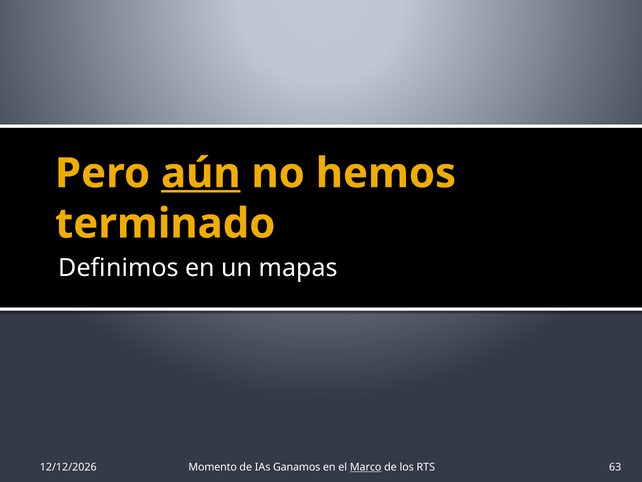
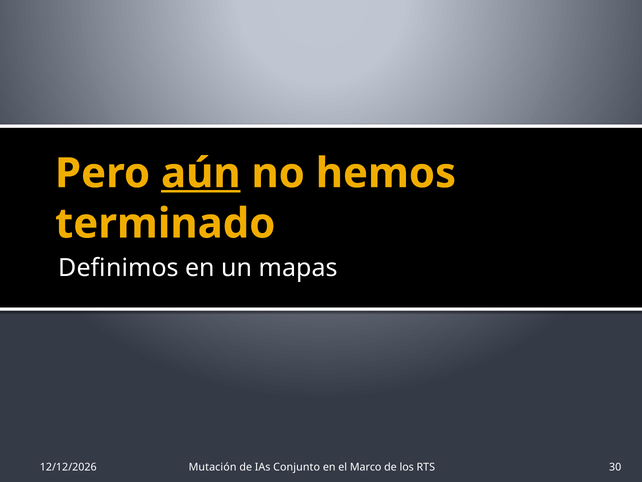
Momento: Momento -> Mutación
Ganamos: Ganamos -> Conjunto
Marco underline: present -> none
63: 63 -> 30
